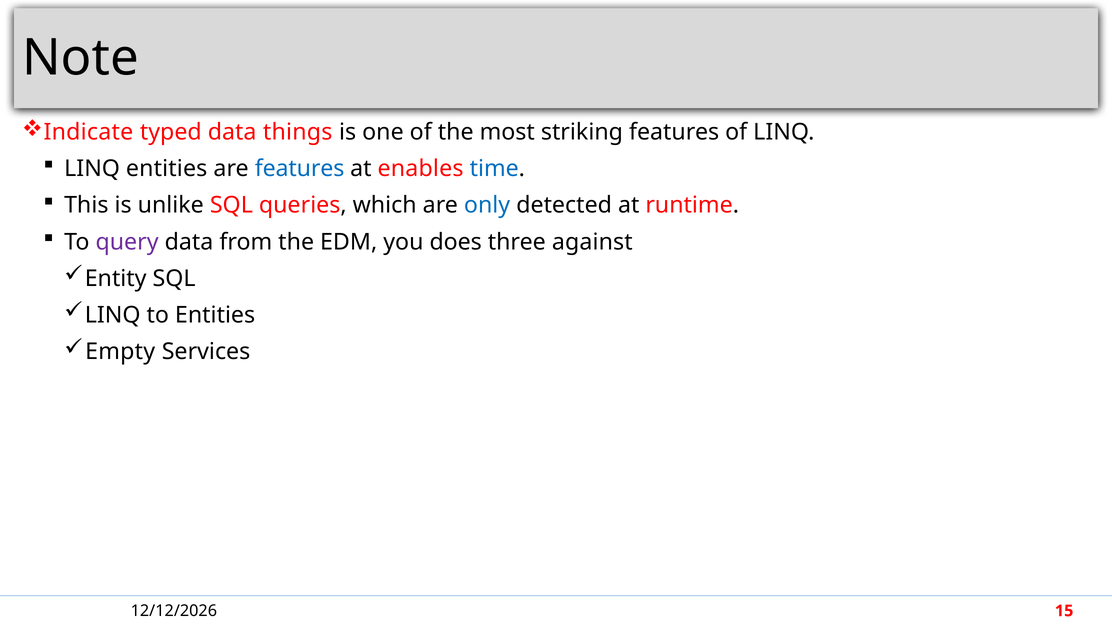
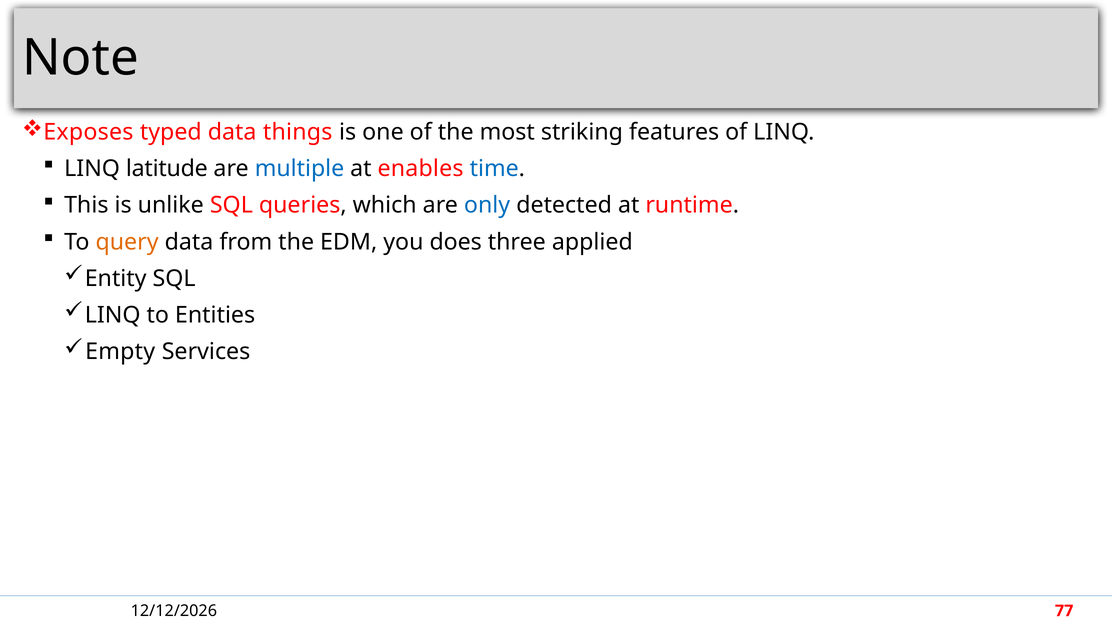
Indicate: Indicate -> Exposes
LINQ entities: entities -> latitude
are features: features -> multiple
query colour: purple -> orange
against: against -> applied
15: 15 -> 77
